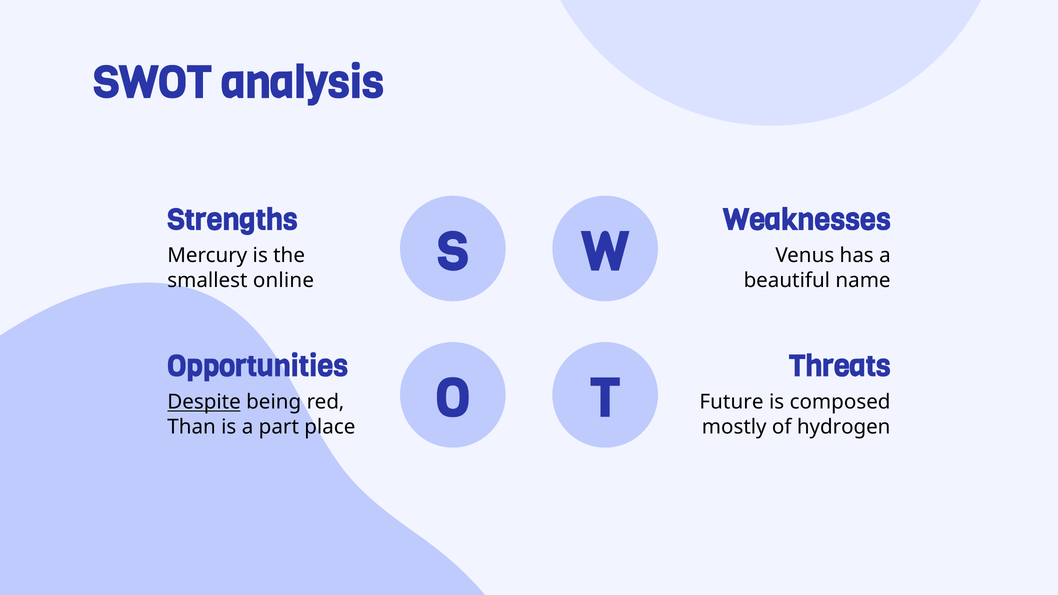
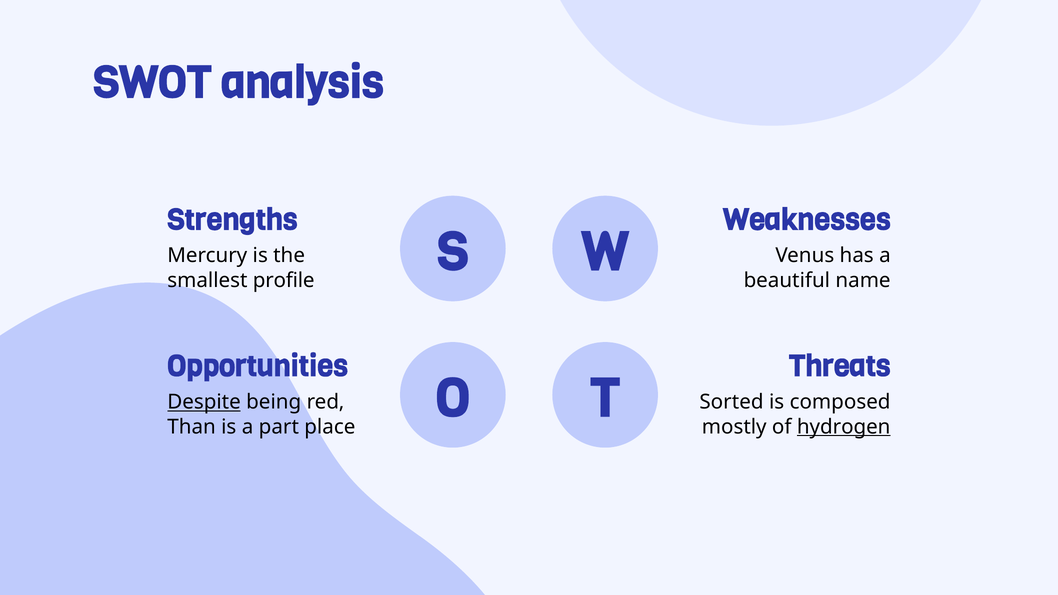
online: online -> profile
Future: Future -> Sorted
hydrogen underline: none -> present
